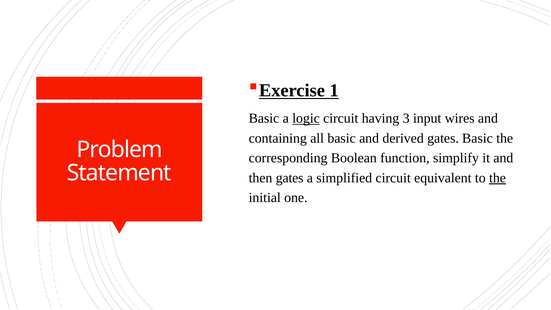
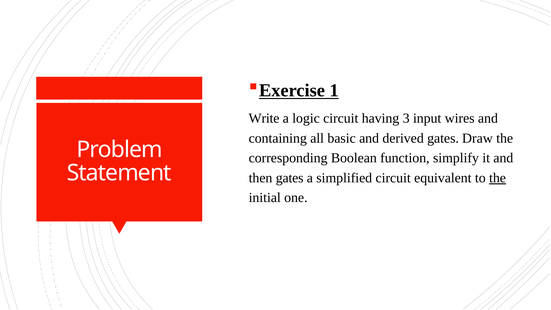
Basic at (264, 118): Basic -> Write
logic underline: present -> none
gates Basic: Basic -> Draw
